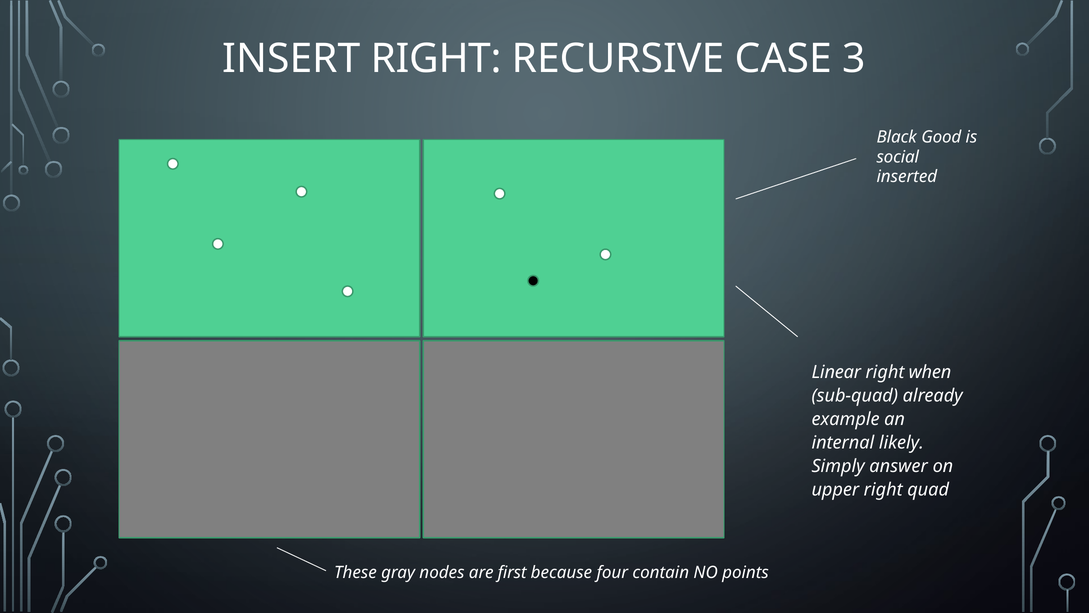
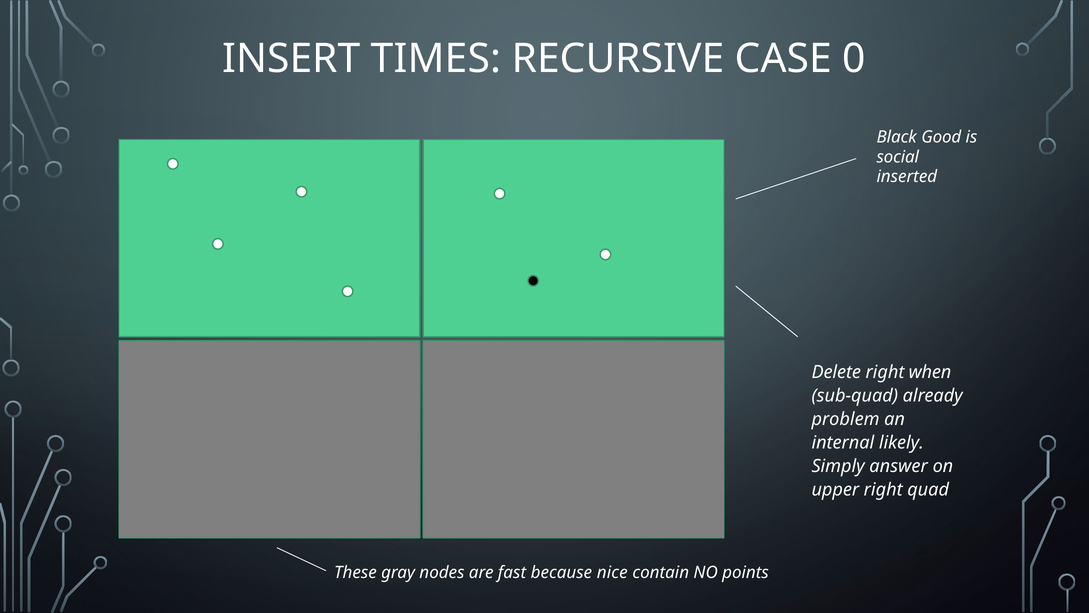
INSERT RIGHT: RIGHT -> TIMES
3: 3 -> 0
Linear: Linear -> Delete
example: example -> problem
first: first -> fast
four: four -> nice
